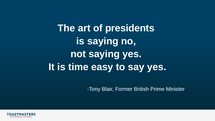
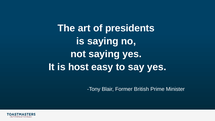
time: time -> host
